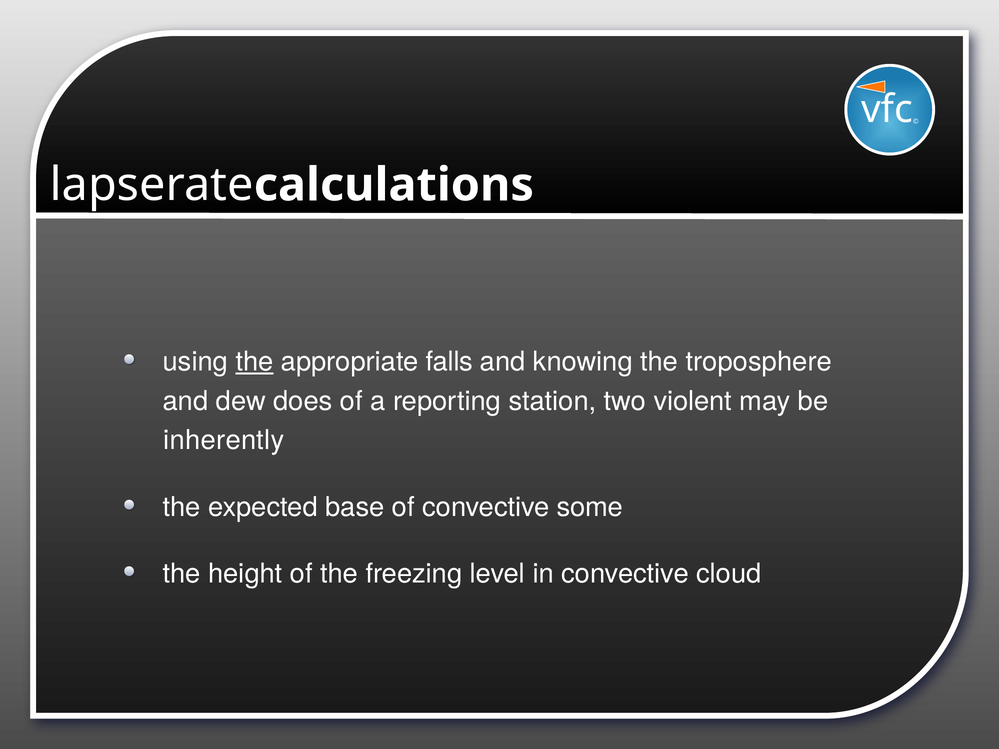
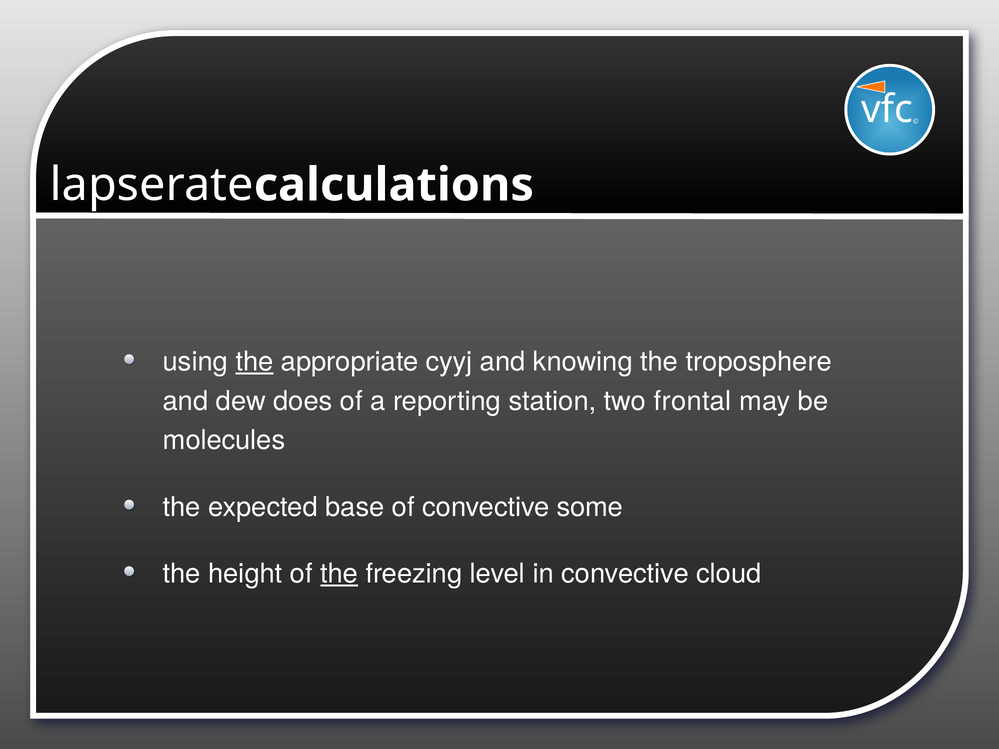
falls: falls -> cyyj
violent: violent -> frontal
inherently: inherently -> molecules
the at (339, 574) underline: none -> present
